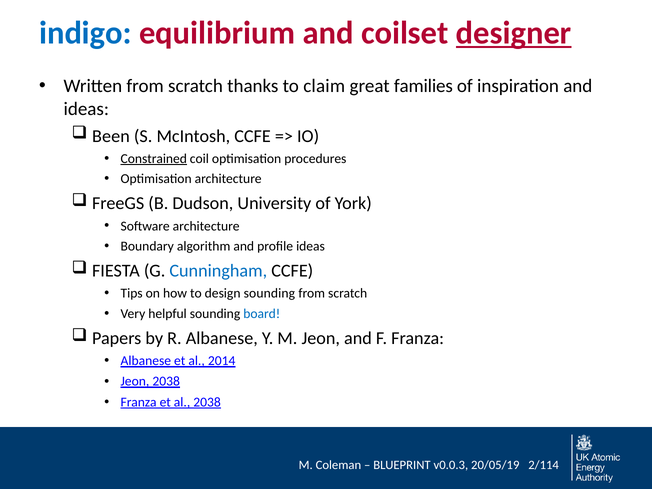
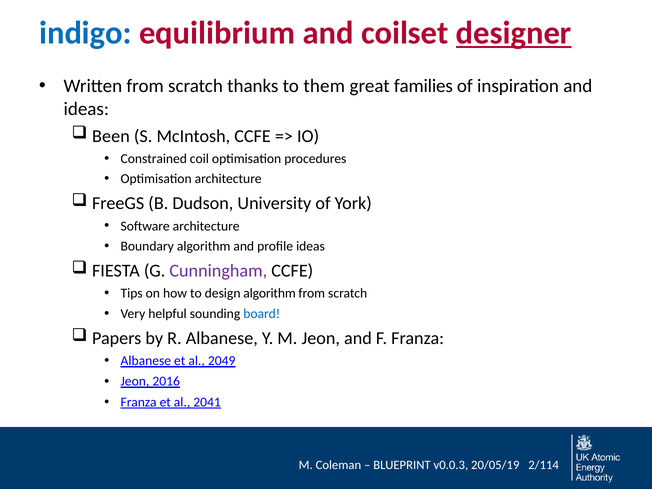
claim: claim -> them
Constrained underline: present -> none
Cunningham colour: blue -> purple
design sounding: sounding -> algorithm
2014: 2014 -> 2049
Jeon 2038: 2038 -> 2016
al 2038: 2038 -> 2041
